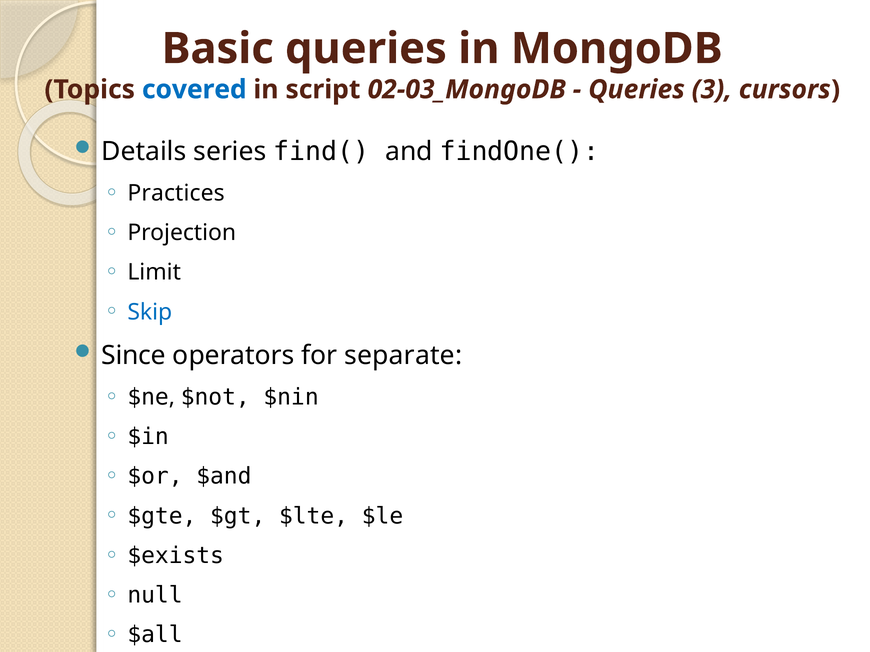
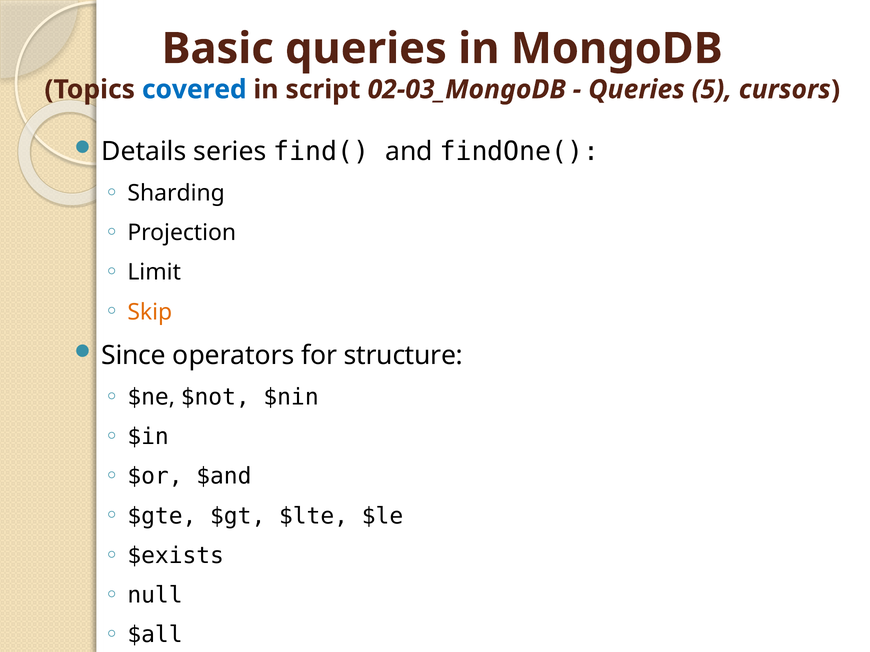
3: 3 -> 5
Practices: Practices -> Sharding
Skip colour: blue -> orange
separate: separate -> structure
